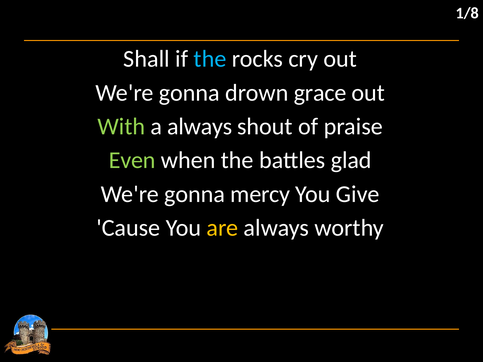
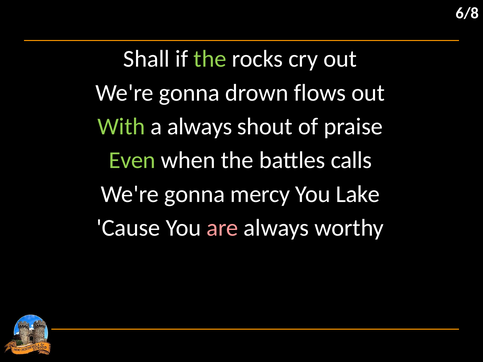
1/8: 1/8 -> 6/8
the at (210, 59) colour: light blue -> light green
grace: grace -> flows
glad: glad -> calls
Give: Give -> Lake
are colour: yellow -> pink
